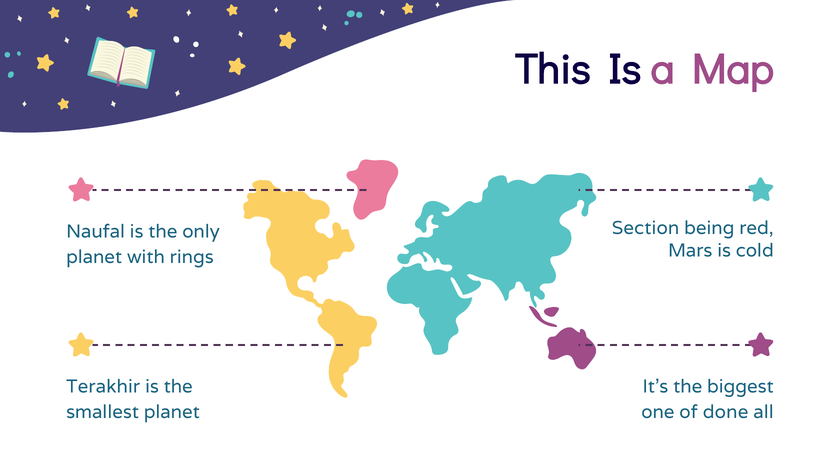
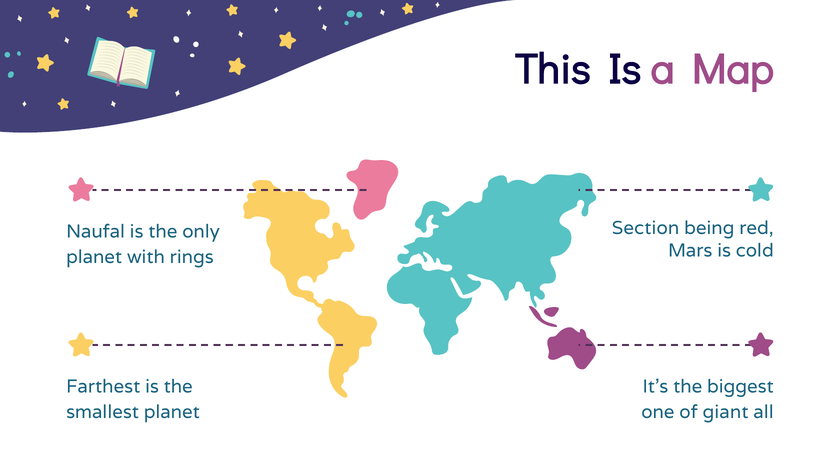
Terakhir: Terakhir -> Farthest
done: done -> giant
